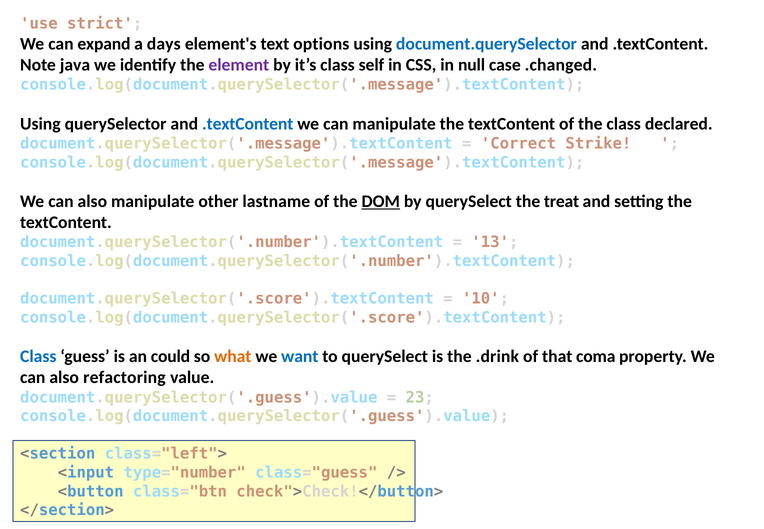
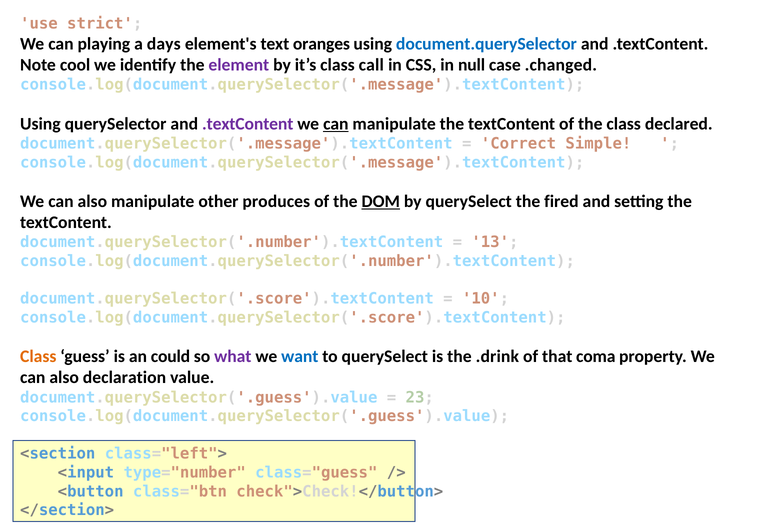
expand: expand -> playing
options: options -> oranges
java: java -> cool
self: self -> call
.textContent at (248, 124) colour: blue -> purple
can at (336, 124) underline: none -> present
Strike: Strike -> Simple
lastname: lastname -> produces
treat: treat -> fired
Class at (38, 356) colour: blue -> orange
what colour: orange -> purple
refactoring: refactoring -> declaration
